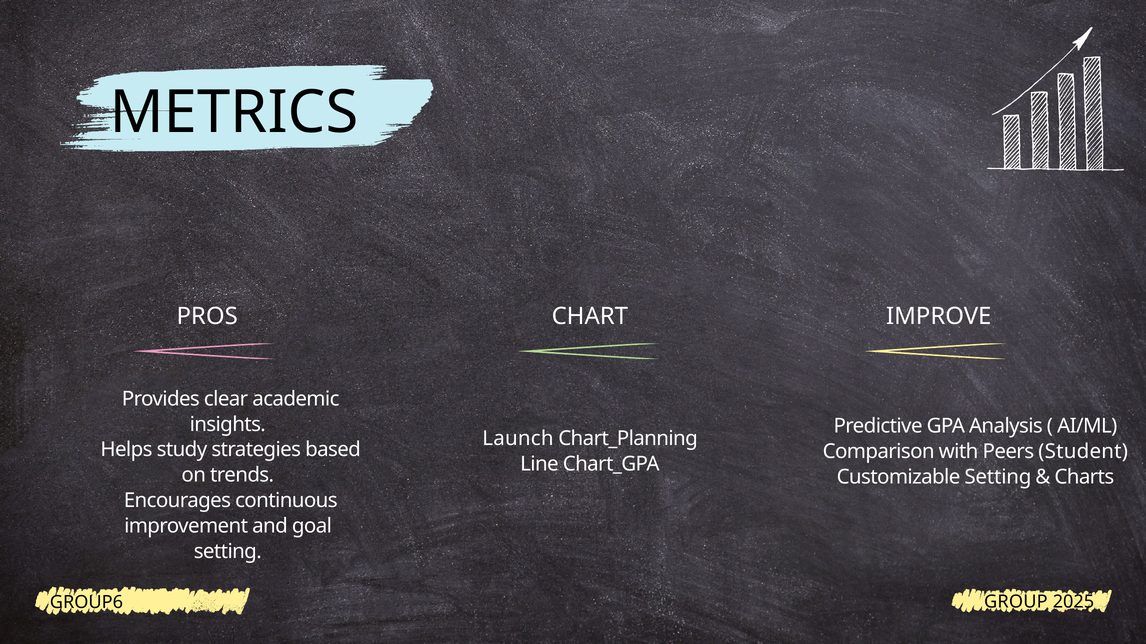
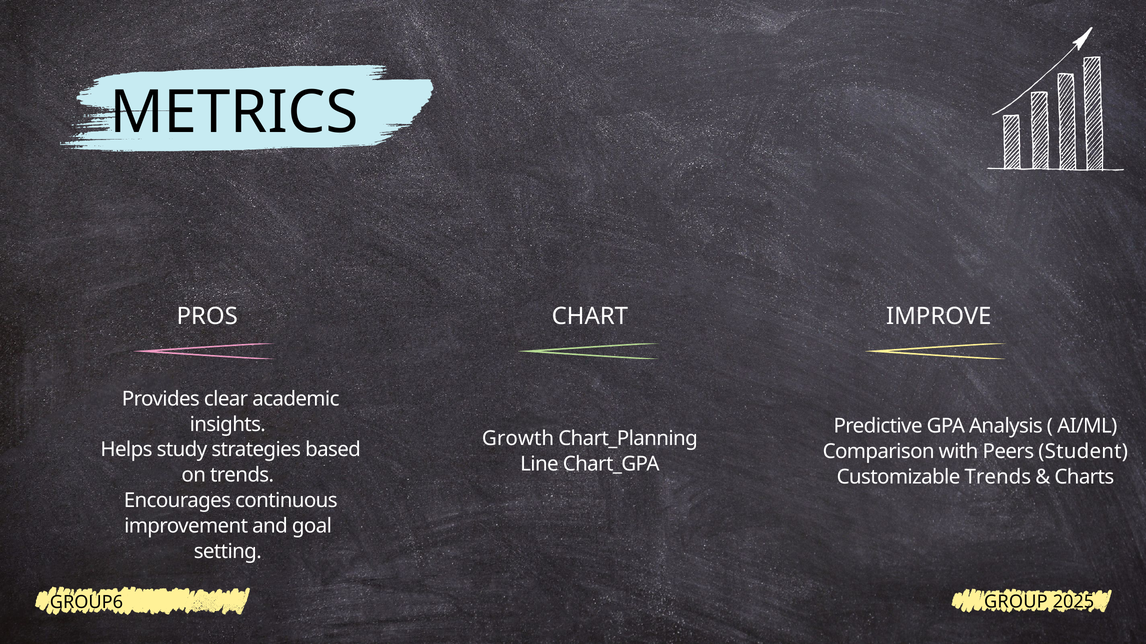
Launch: Launch -> Growth
Customizable Setting: Setting -> Trends
